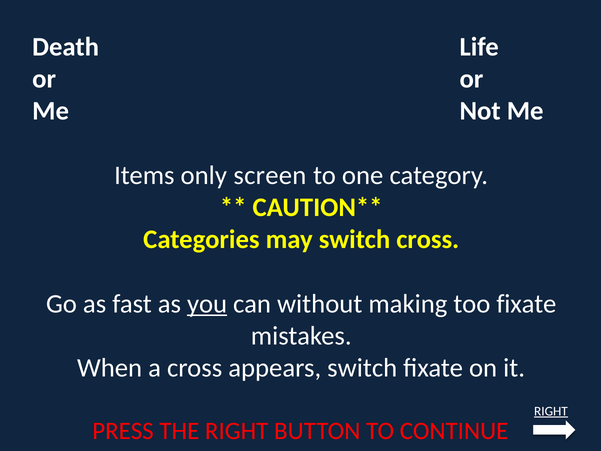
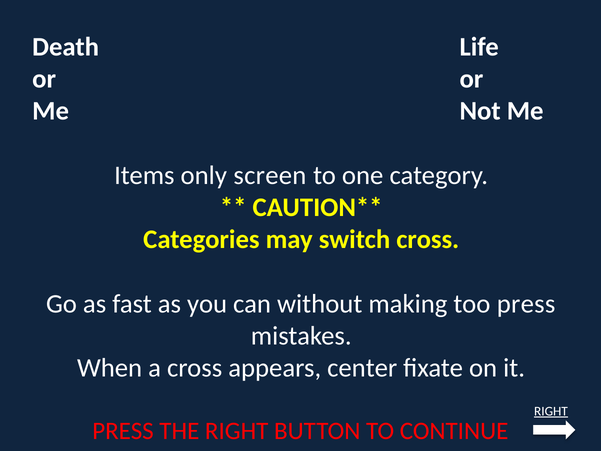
you underline: present -> none
too fixate: fixate -> press
appears switch: switch -> center
